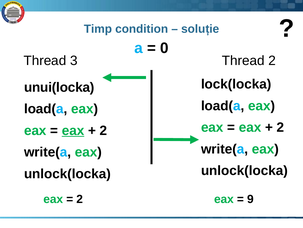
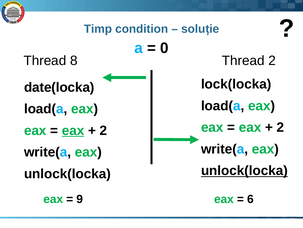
3: 3 -> 8
unui(locka: unui(locka -> date(locka
unlock(locka at (244, 170) underline: none -> present
2 at (80, 199): 2 -> 9
9: 9 -> 6
